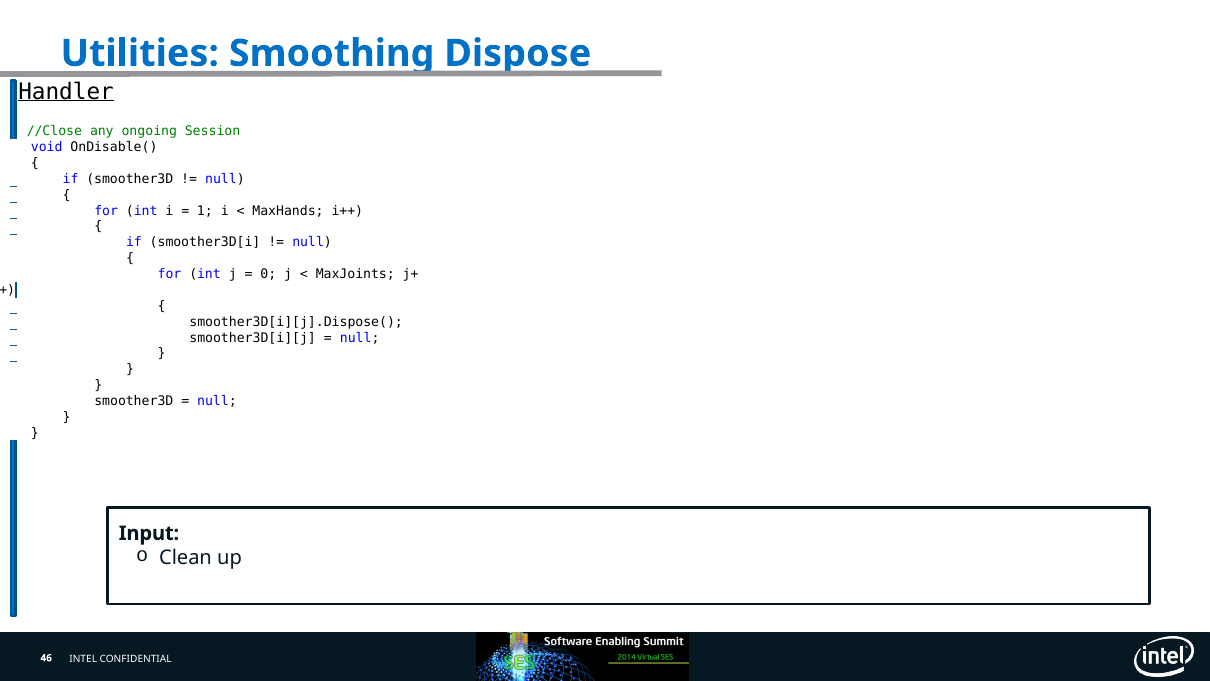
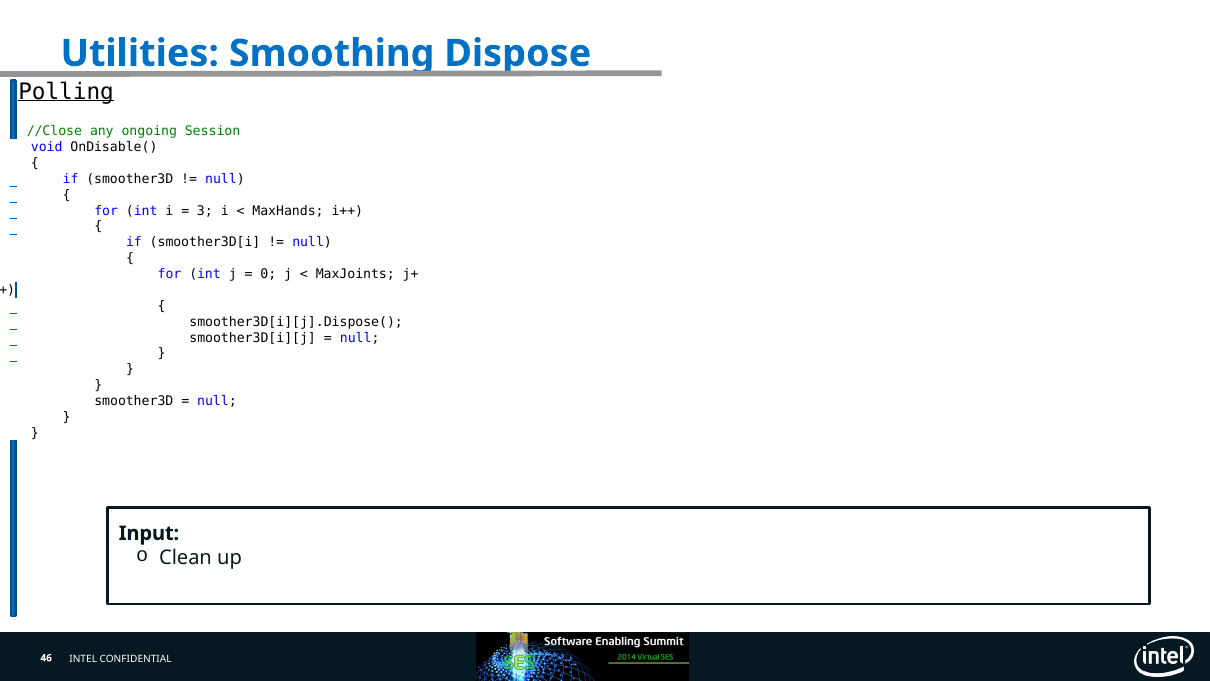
Handler: Handler -> Polling
1: 1 -> 3
